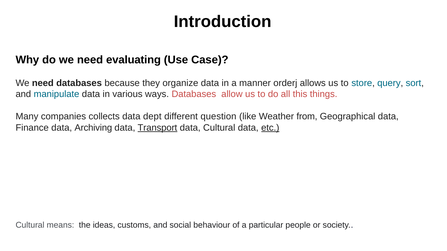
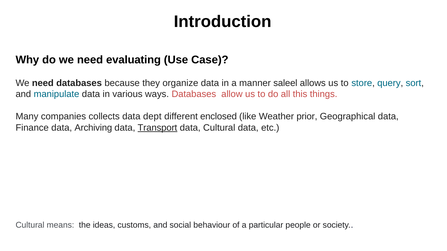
orderj: orderj -> saleel
question: question -> enclosed
from: from -> prior
etc underline: present -> none
